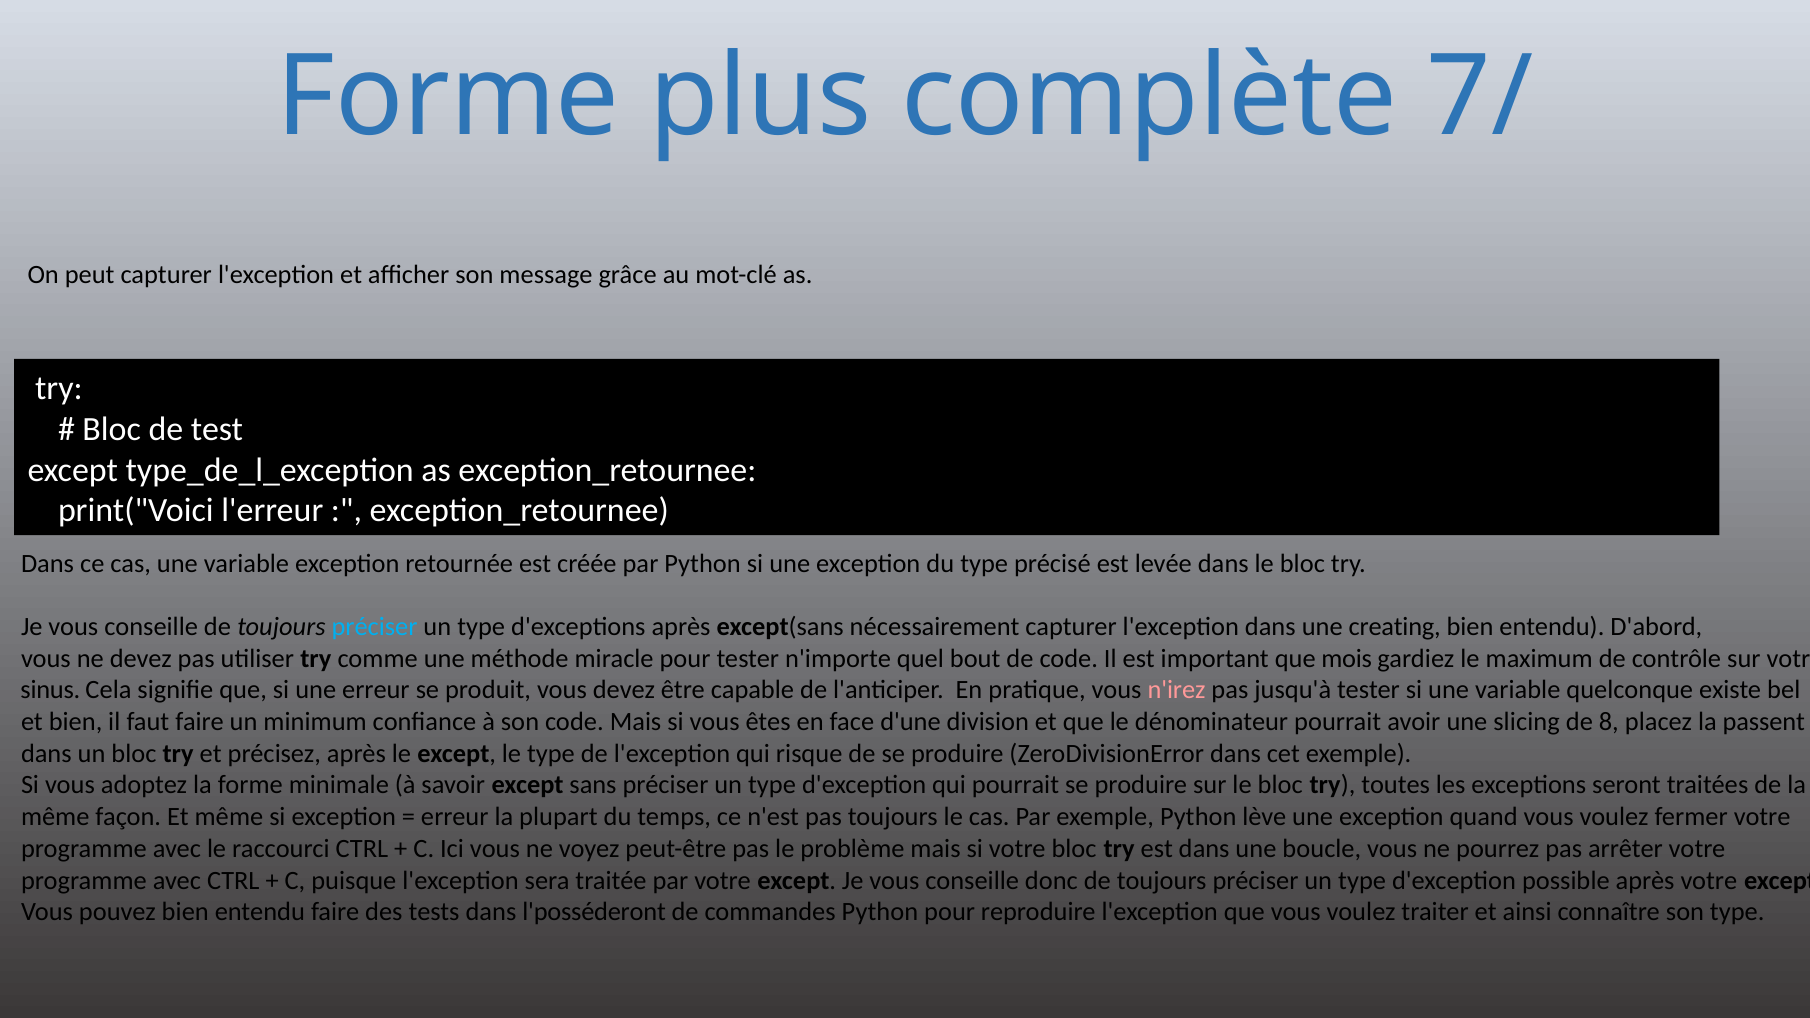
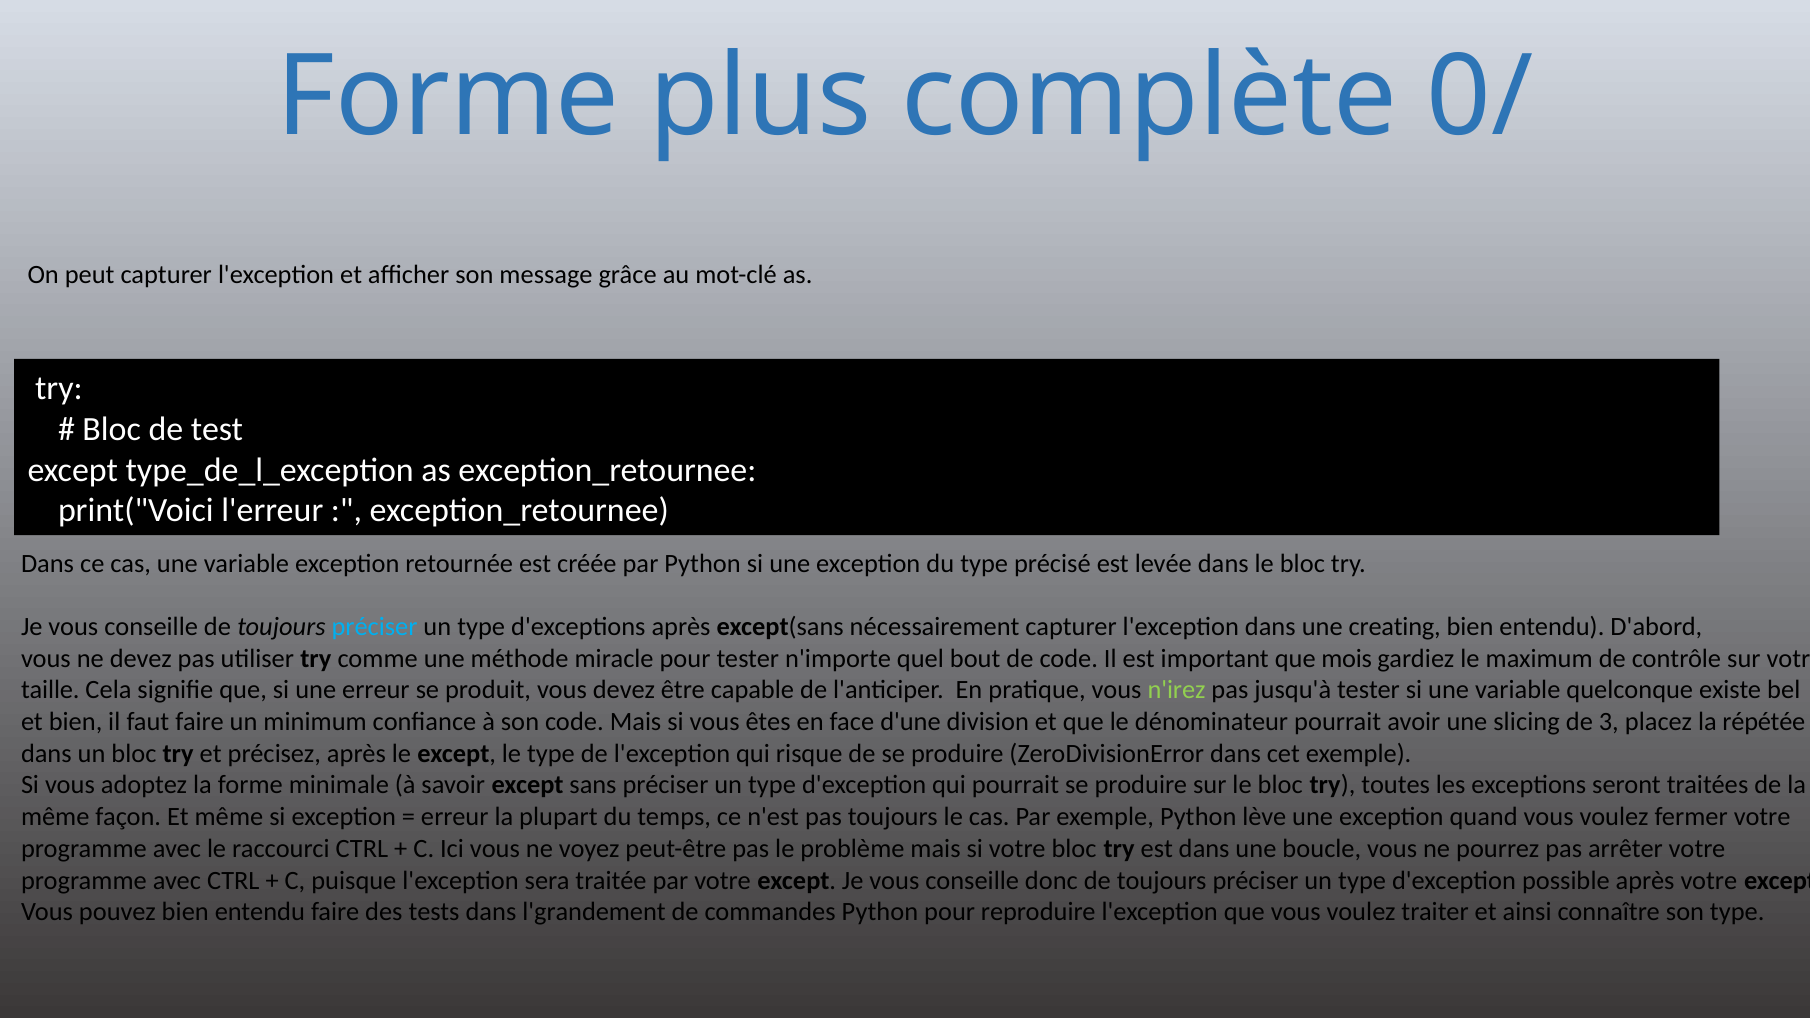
7/: 7/ -> 0/
sinus: sinus -> taille
n'irez colour: pink -> light green
8: 8 -> 3
passent: passent -> répétée
l'posséderont: l'posséderont -> l'grandement
